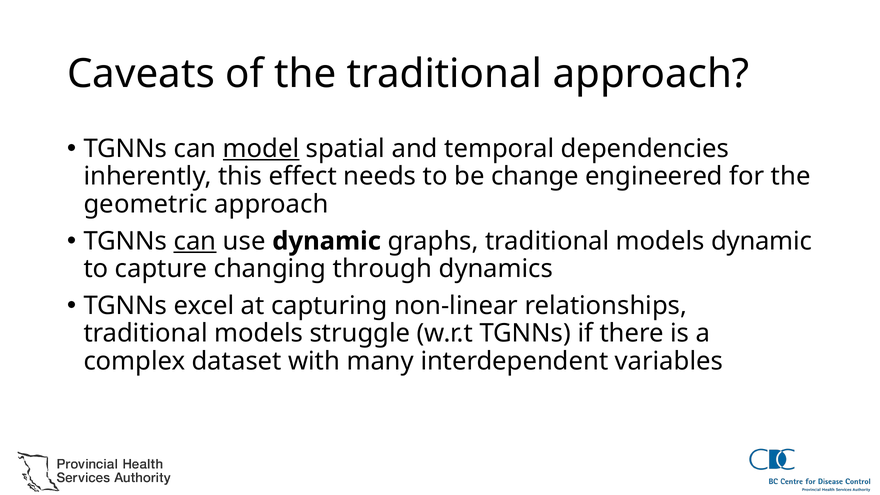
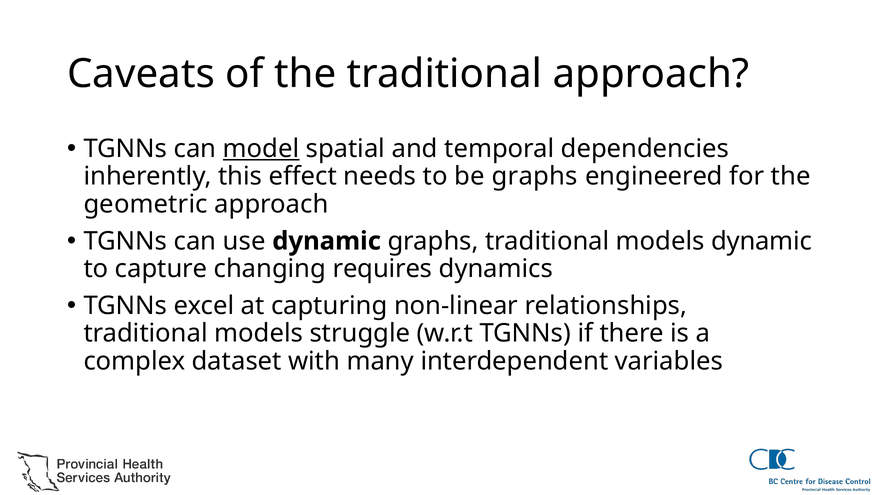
be change: change -> graphs
can at (195, 241) underline: present -> none
through: through -> requires
